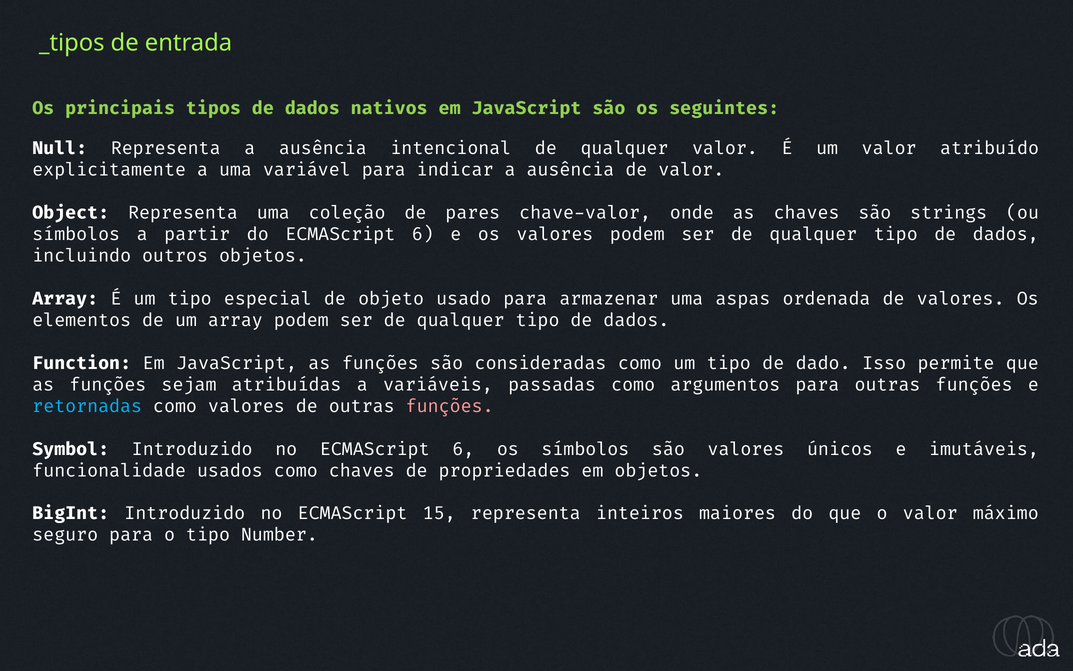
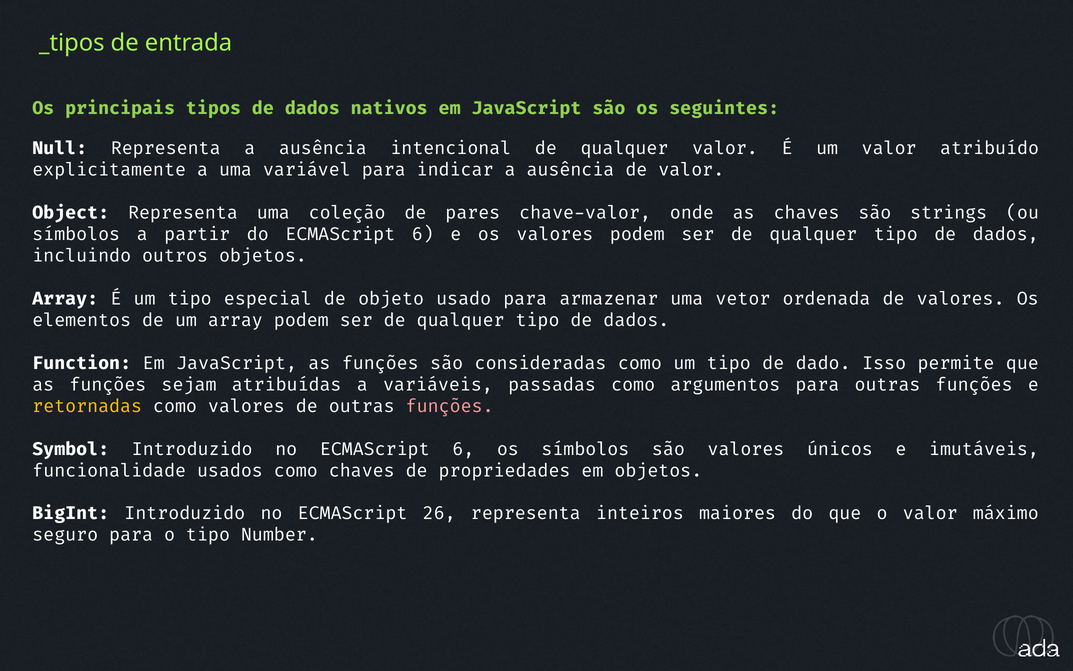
aspas: aspas -> vetor
retornadas colour: light blue -> yellow
15: 15 -> 26
